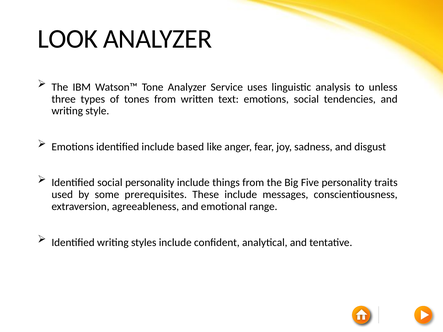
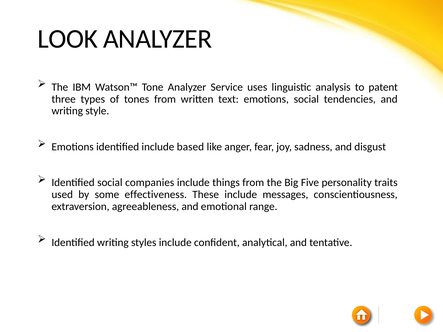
unless: unless -> patent
social personality: personality -> companies
prerequisites: prerequisites -> effectiveness
